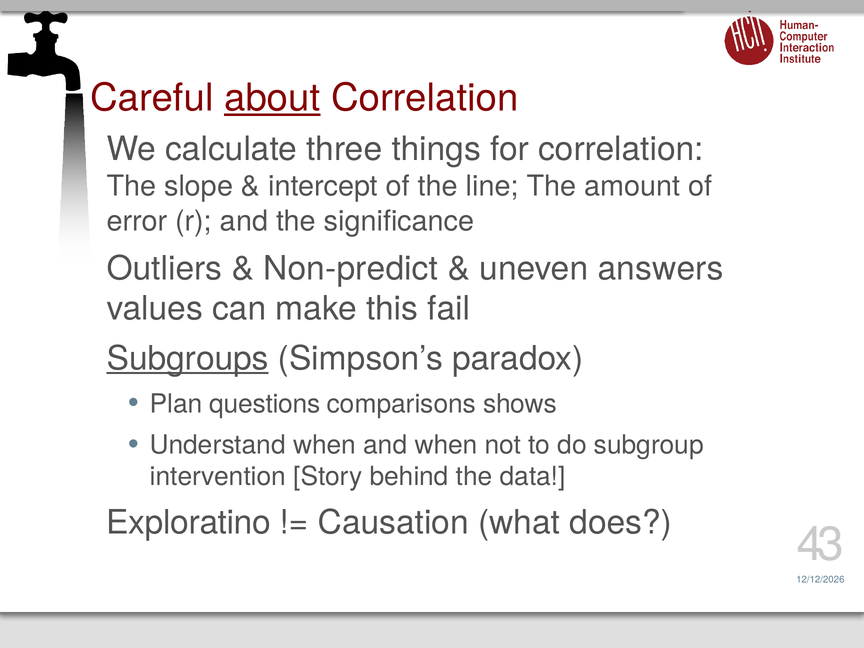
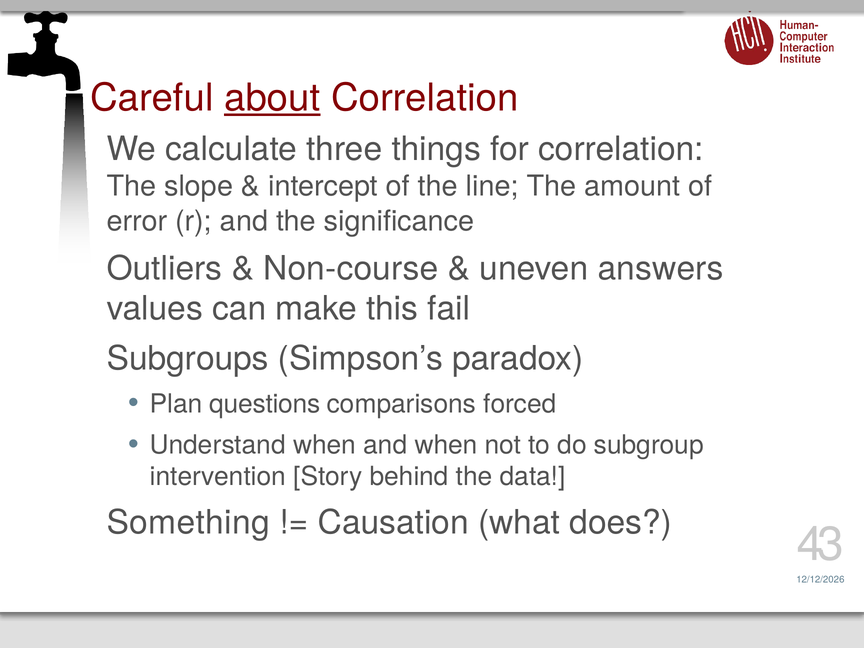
Non-predict: Non-predict -> Non-course
Subgroups underline: present -> none
shows: shows -> forced
Exploratino: Exploratino -> Something
